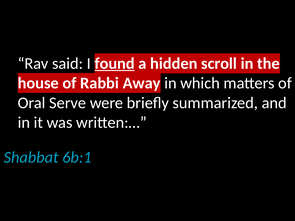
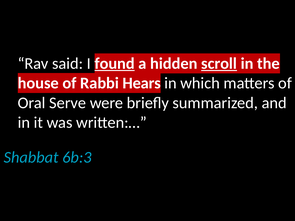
scroll underline: none -> present
Away: Away -> Hears
6b:1: 6b:1 -> 6b:3
